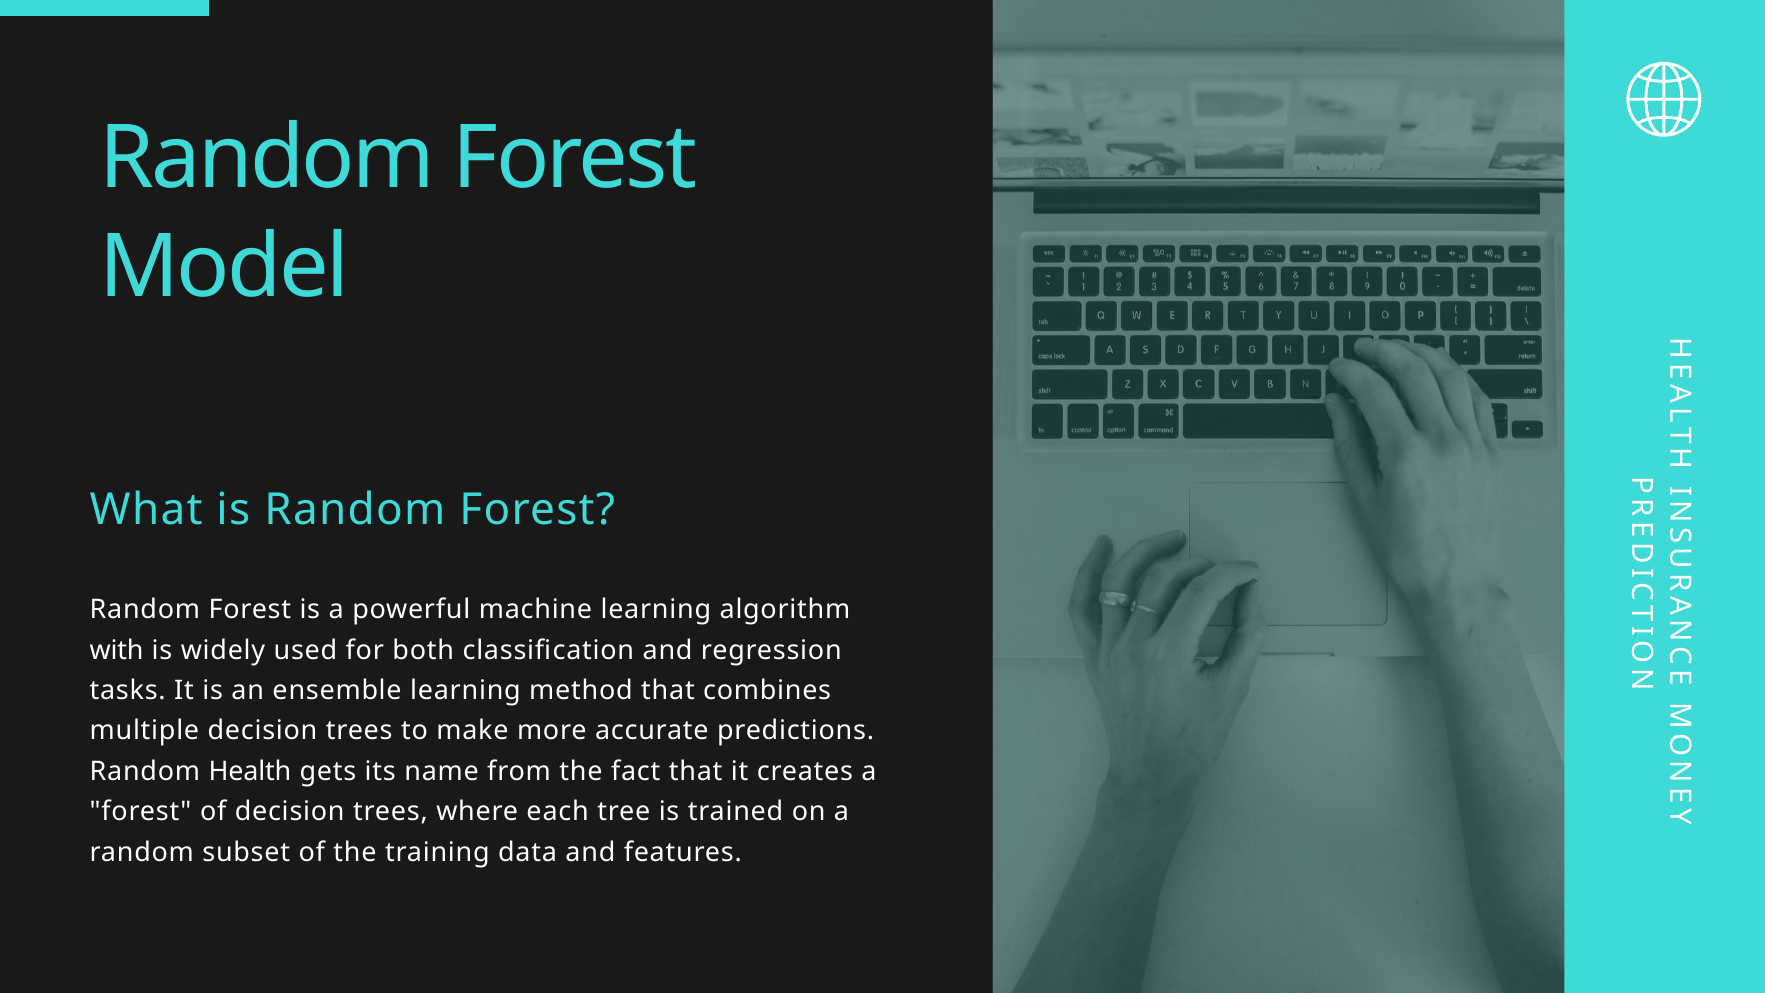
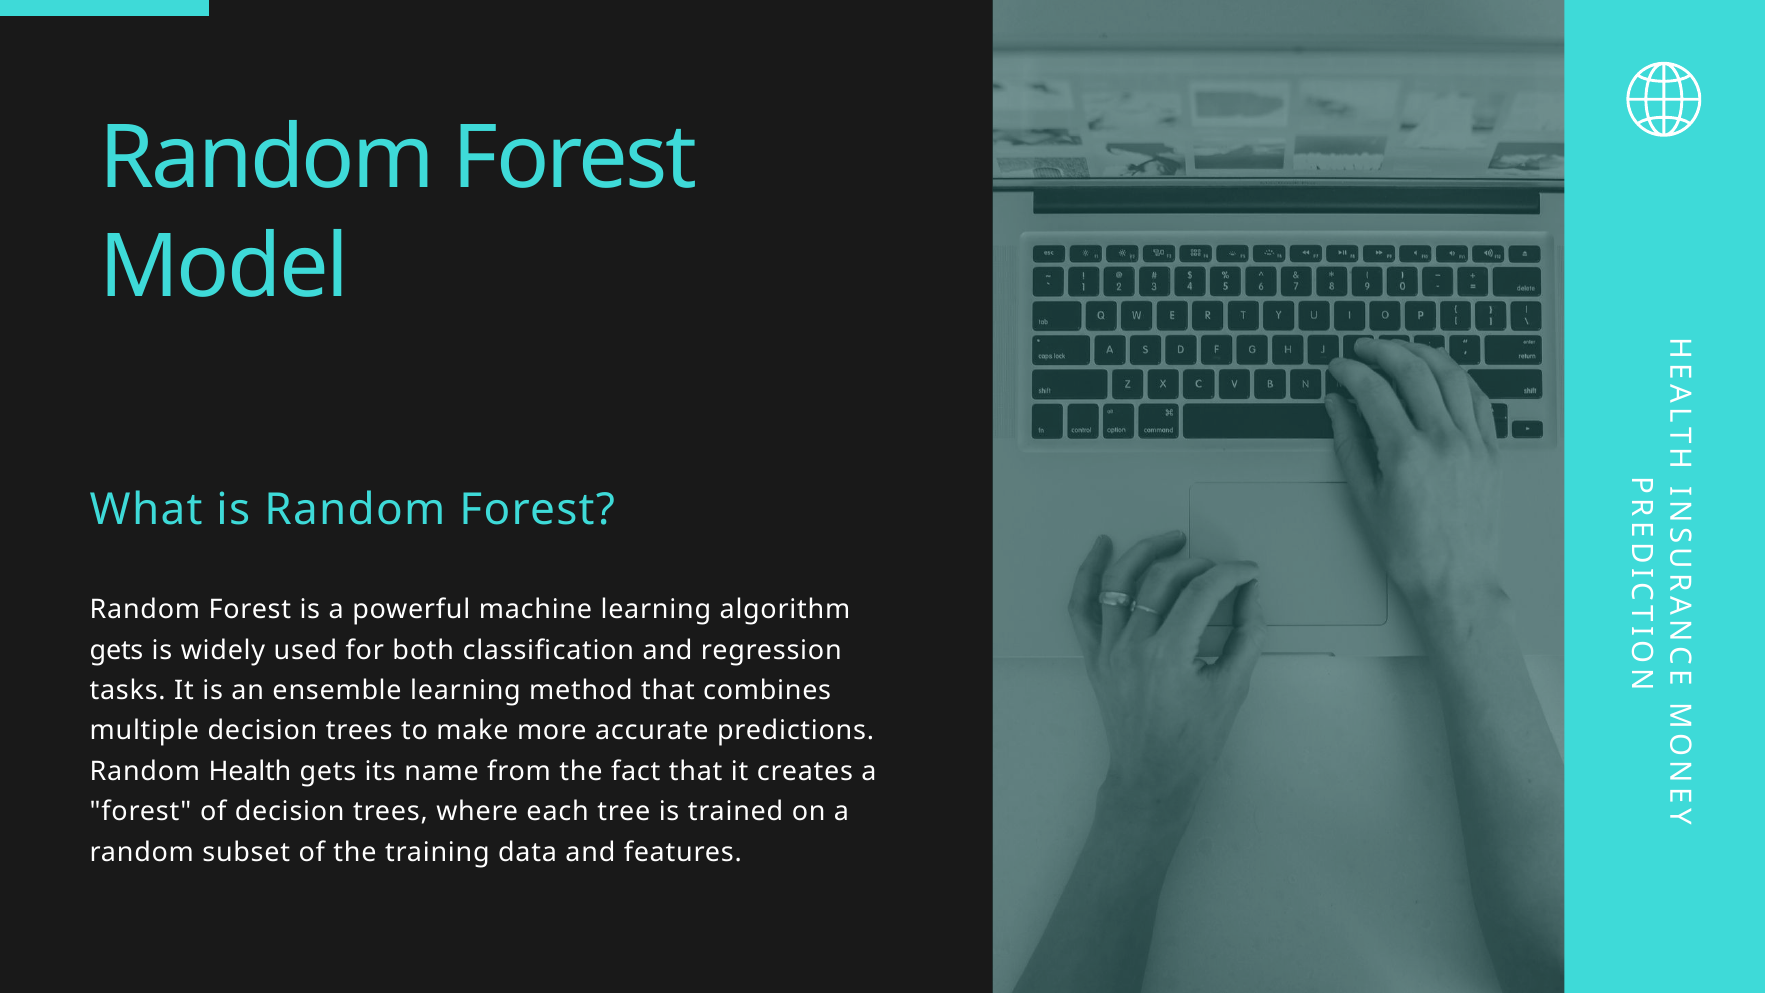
with at (117, 650): with -> gets
